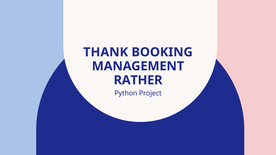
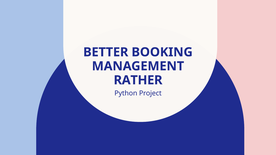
THANK: THANK -> BETTER
